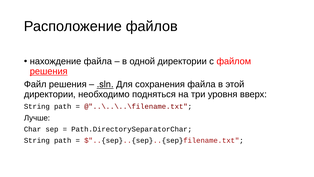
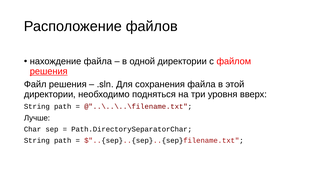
.sln underline: present -> none
